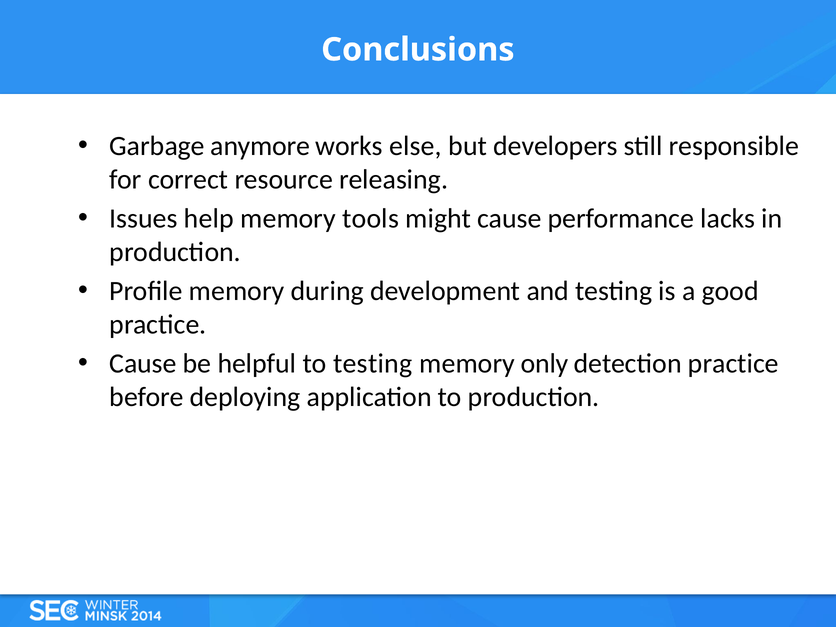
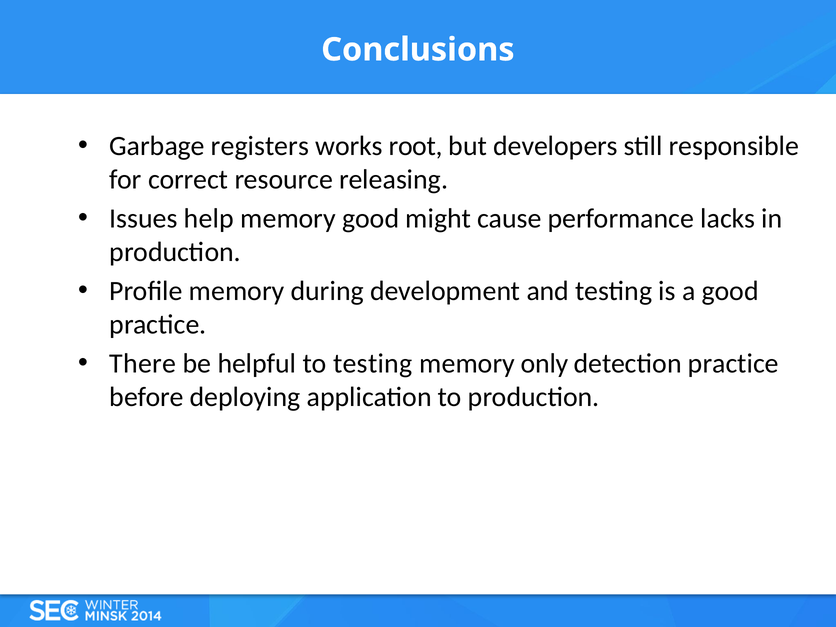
anymore: anymore -> registers
else: else -> root
memory tools: tools -> good
Cause at (143, 363): Cause -> There
